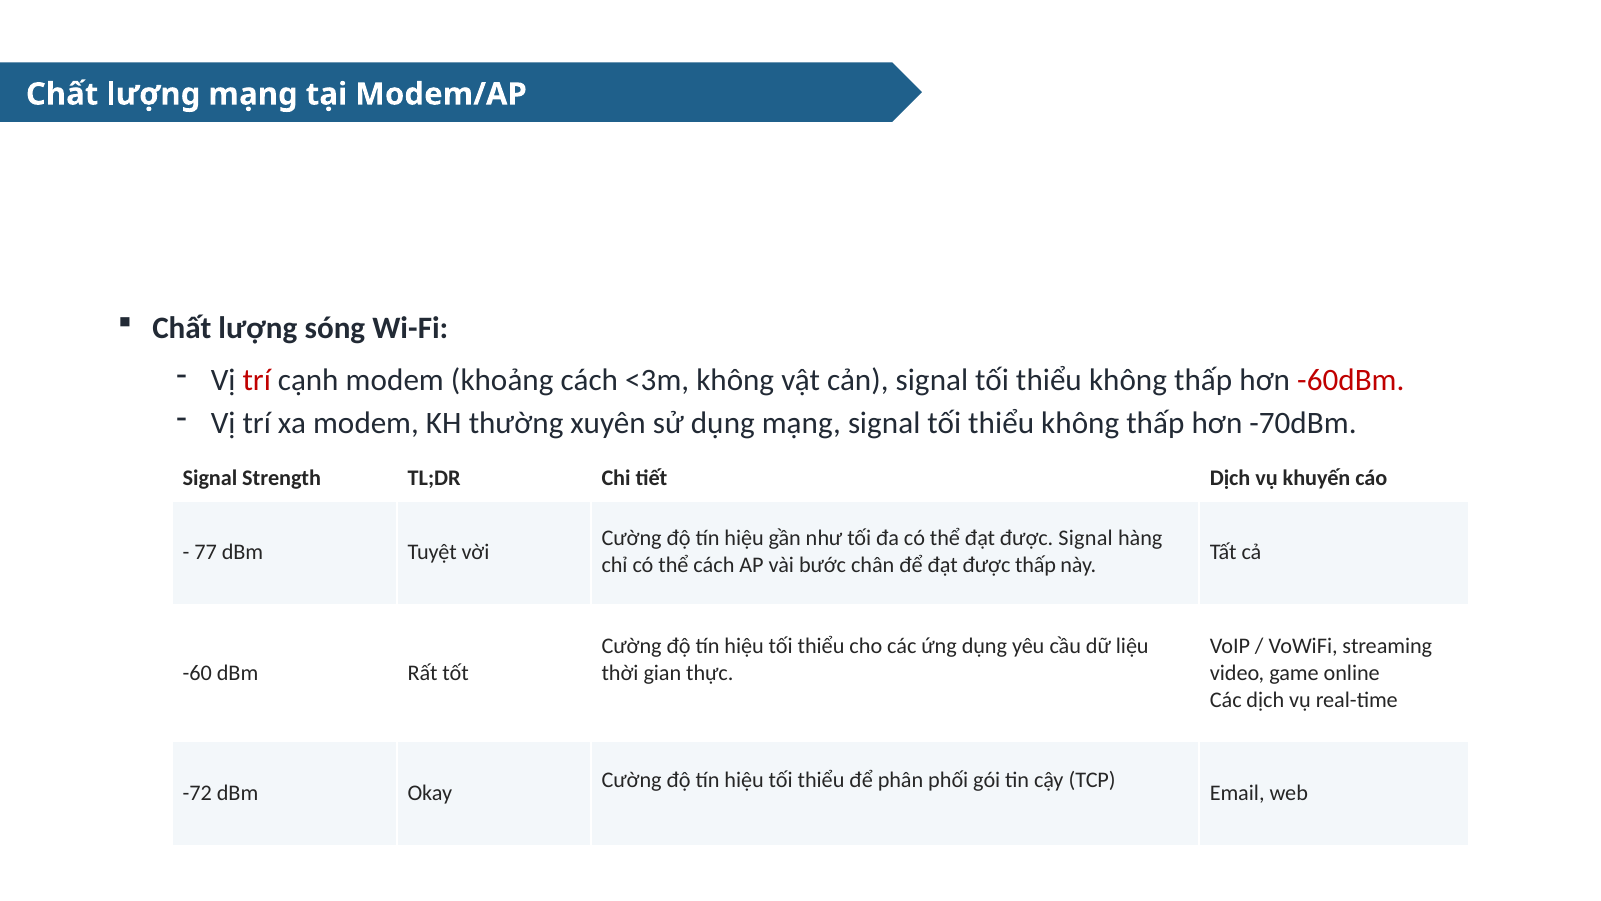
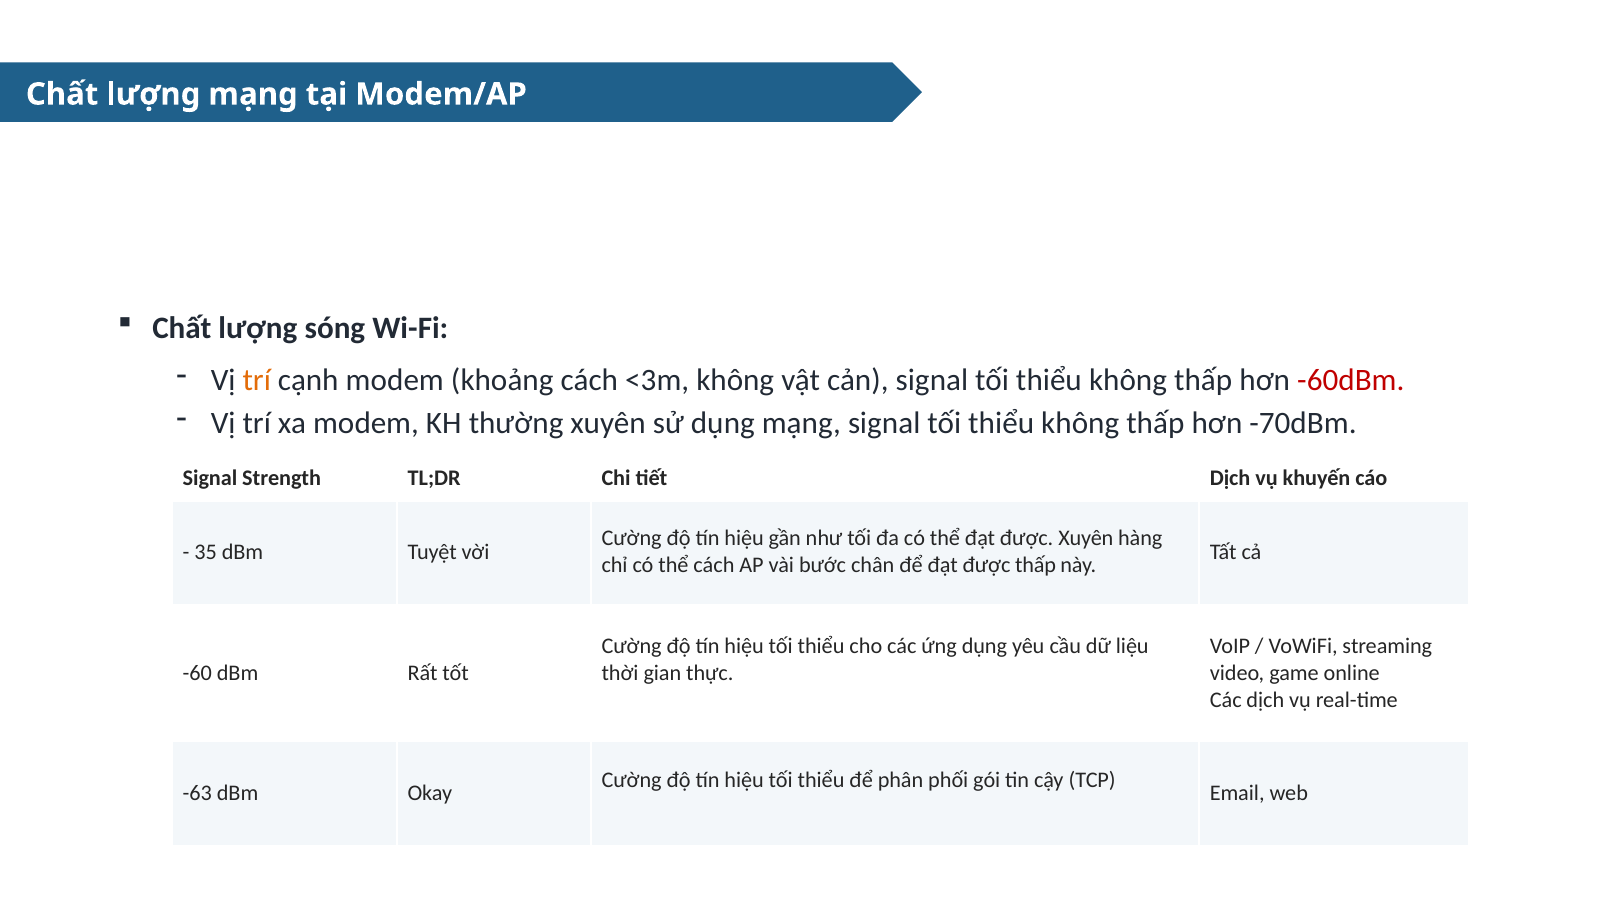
trí at (257, 380) colour: red -> orange
được Signal: Signal -> Xuyên
77: 77 -> 35
-72: -72 -> -63
